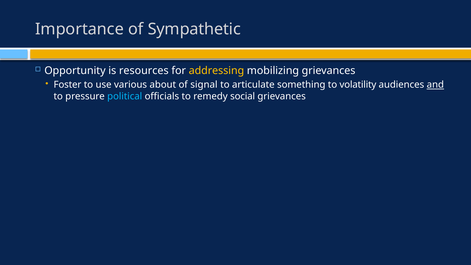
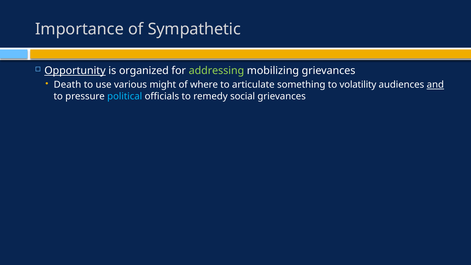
Opportunity underline: none -> present
resources: resources -> organized
addressing colour: yellow -> light green
Foster: Foster -> Death
about: about -> might
signal: signal -> where
